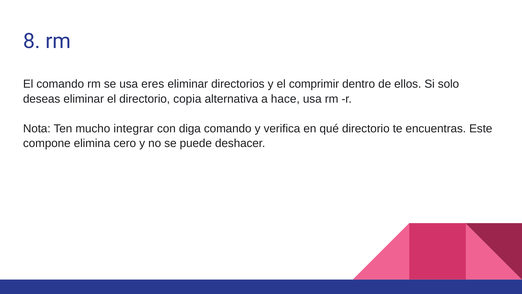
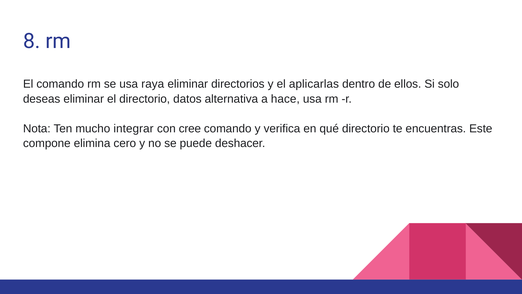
eres: eres -> raya
comprimir: comprimir -> aplicarlas
copia: copia -> datos
diga: diga -> cree
